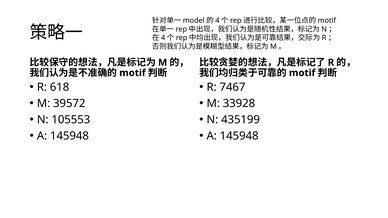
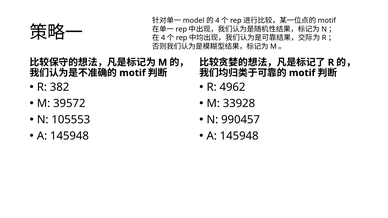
618: 618 -> 382
7467: 7467 -> 4962
435199: 435199 -> 990457
